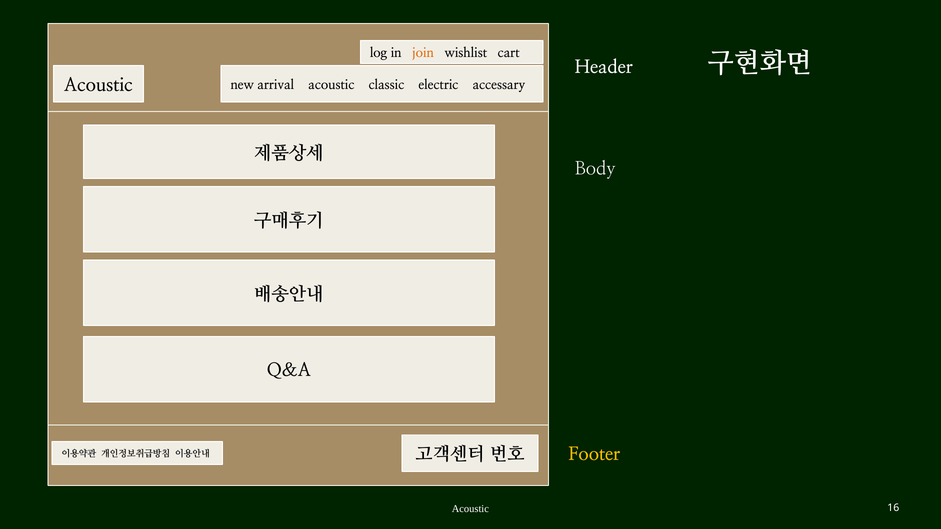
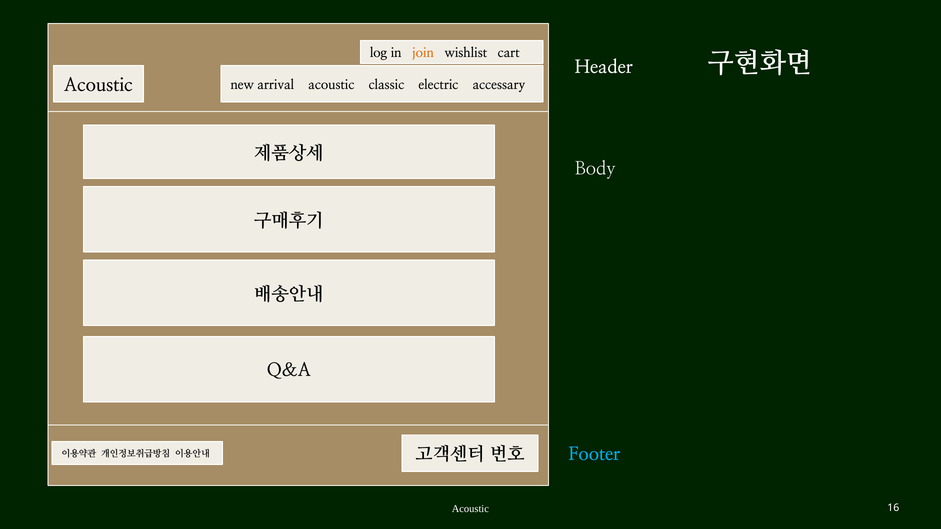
Footer colour: yellow -> light blue
